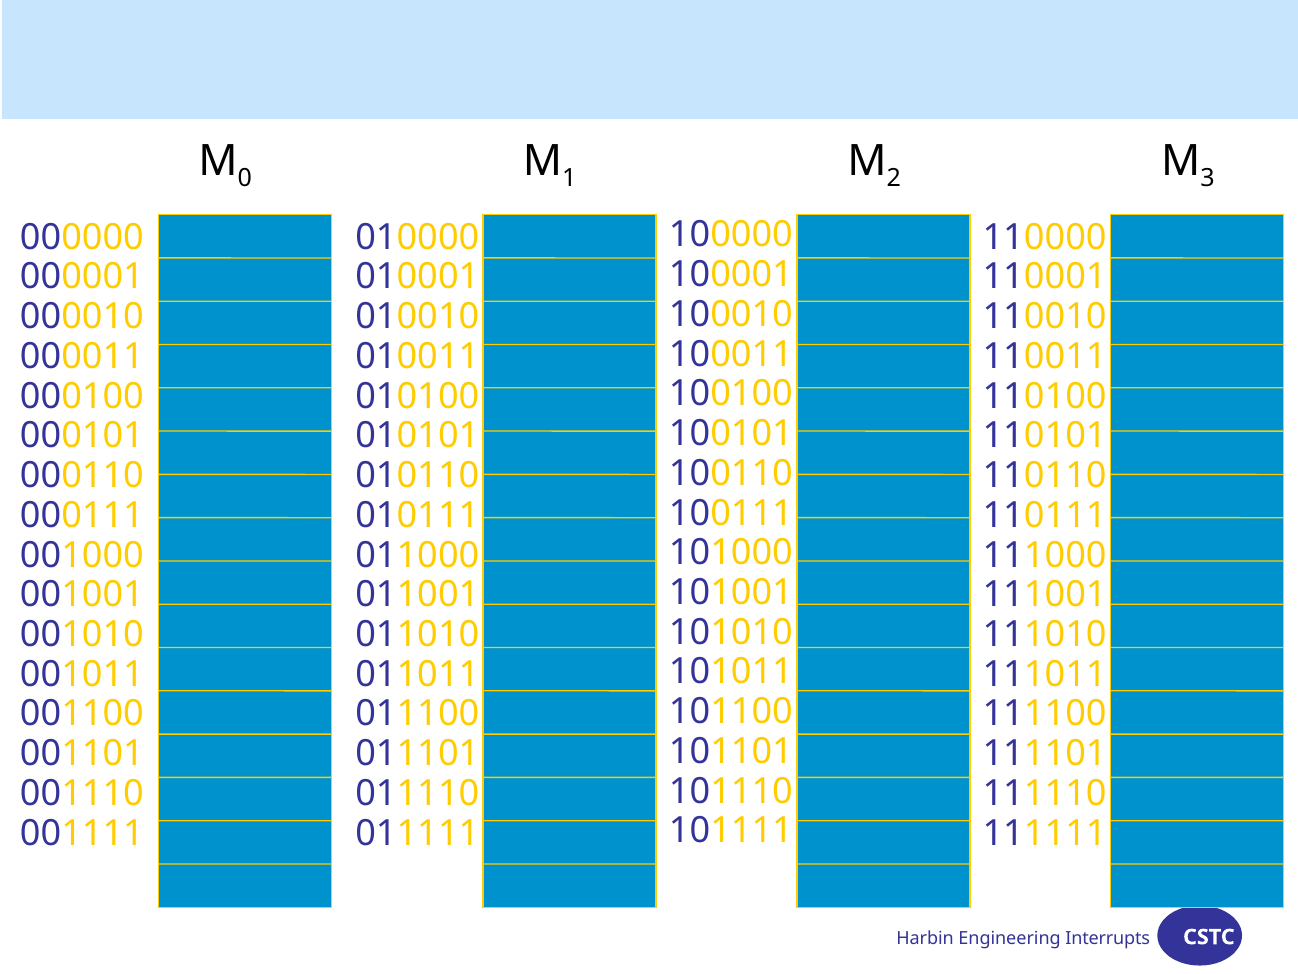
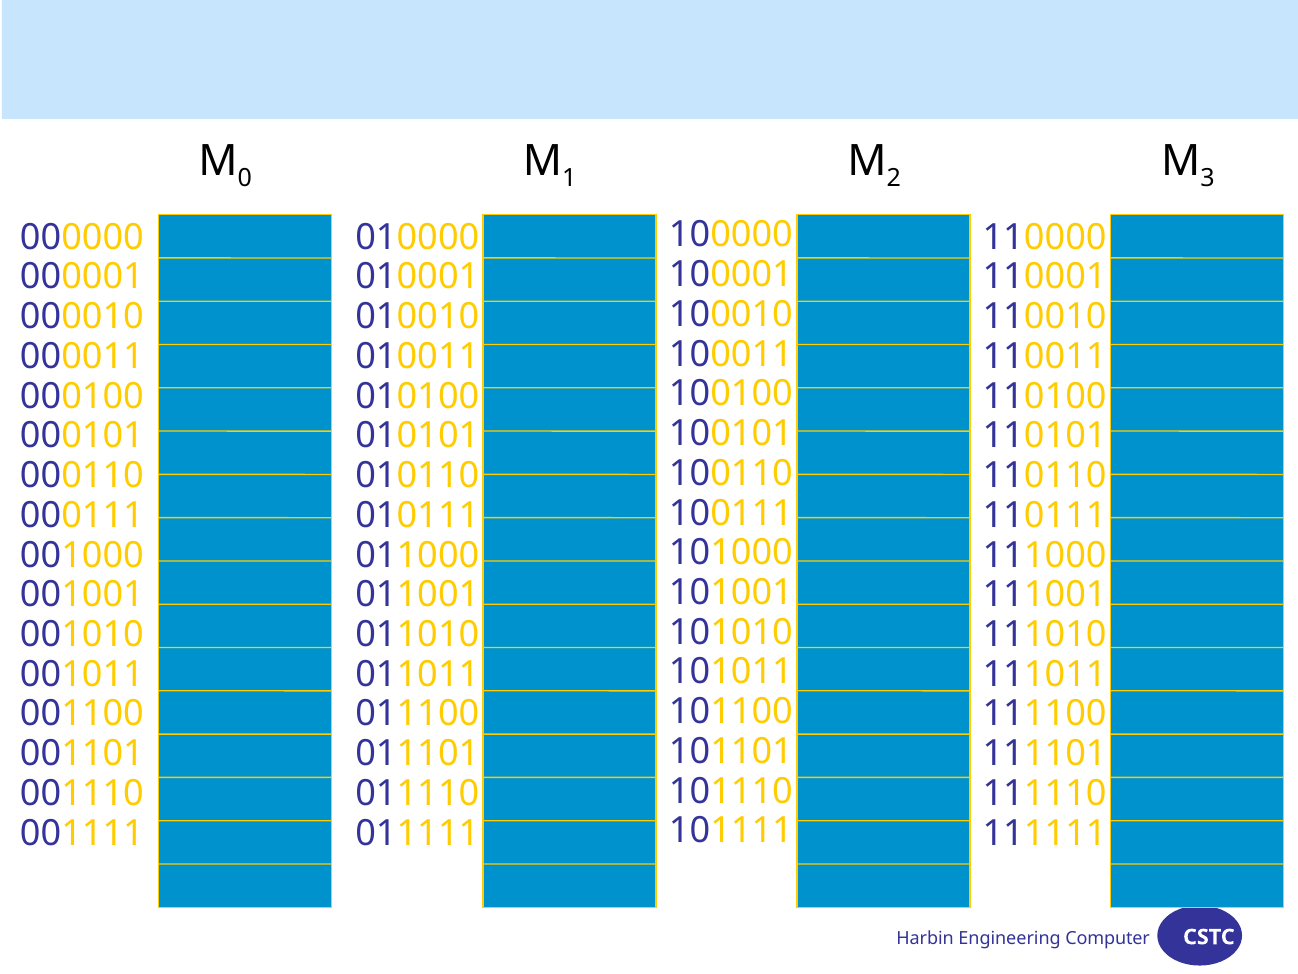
Interrupts: Interrupts -> Computer
